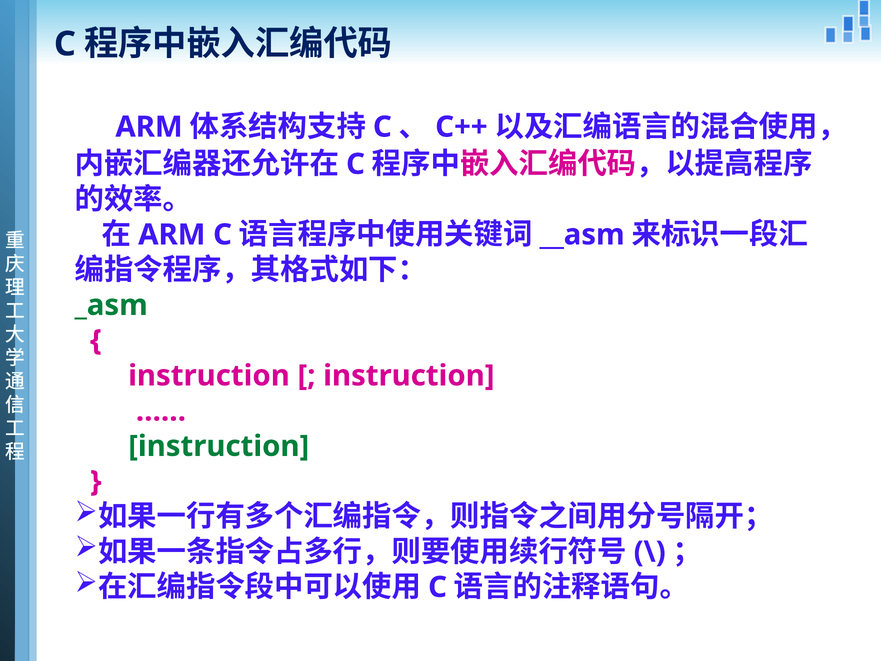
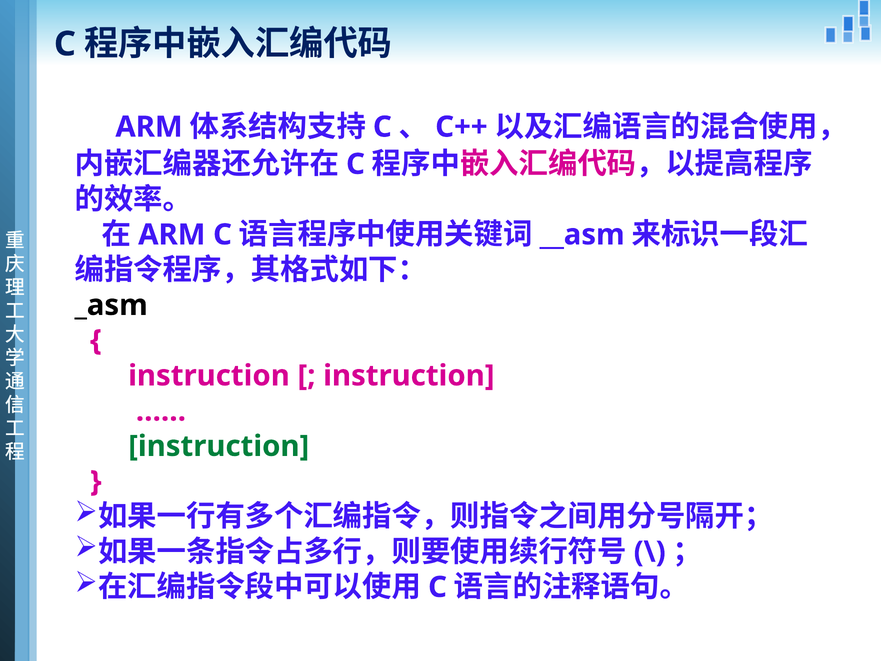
_asm colour: green -> black
